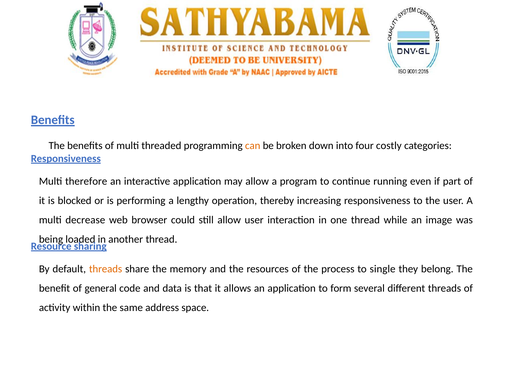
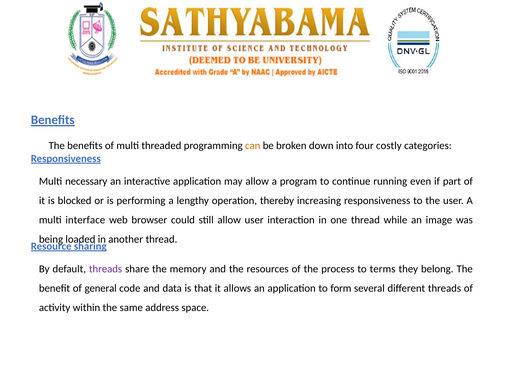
therefore: therefore -> necessary
decrease: decrease -> interface
threads at (106, 269) colour: orange -> purple
single: single -> terms
